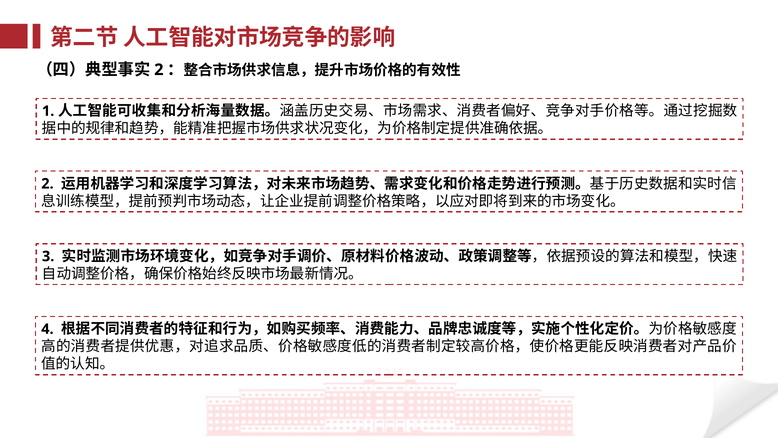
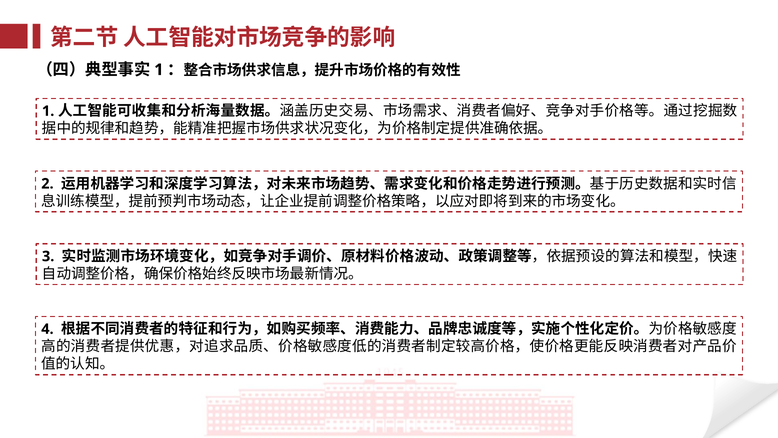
2 at (159, 70): 2 -> 1
